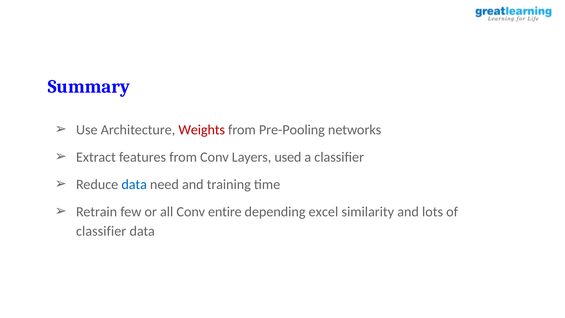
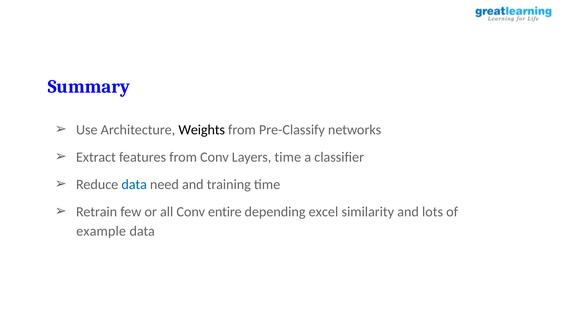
Weights colour: red -> black
Pre-Pooling: Pre-Pooling -> Pre-Classify
Layers used: used -> time
classifier at (101, 231): classifier -> example
